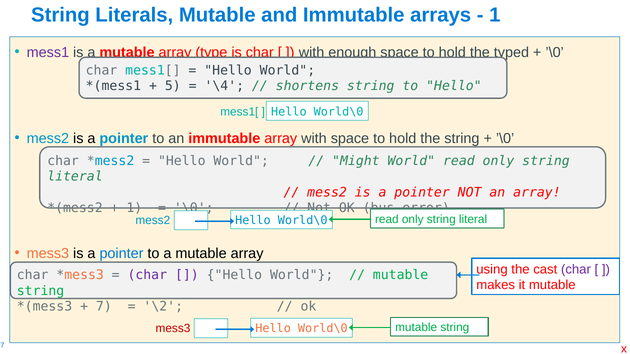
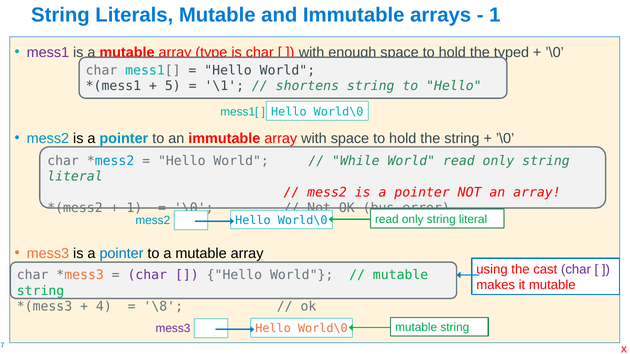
\4: \4 -> \1
Might: Might -> While
7: 7 -> 4
\2: \2 -> \8
mess3 at (173, 329) colour: red -> purple
